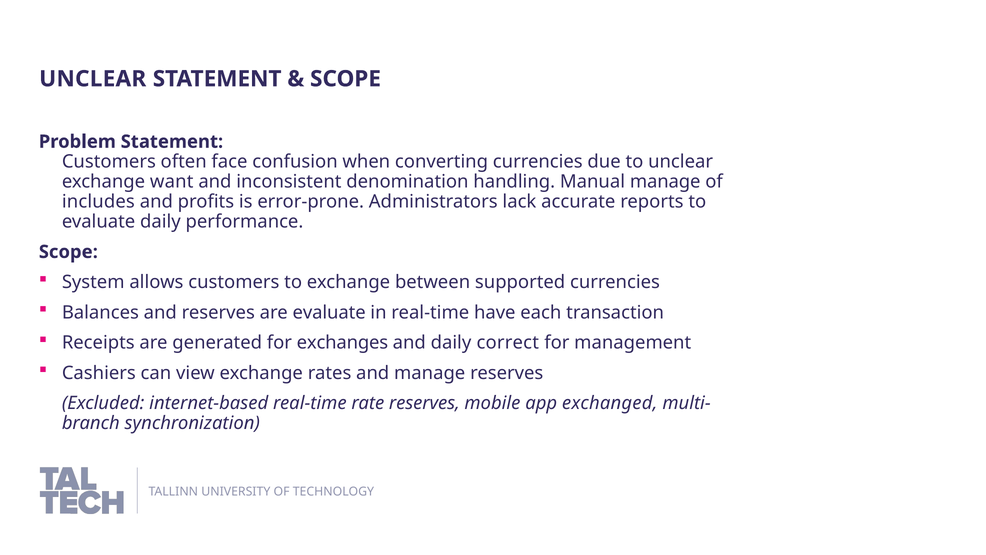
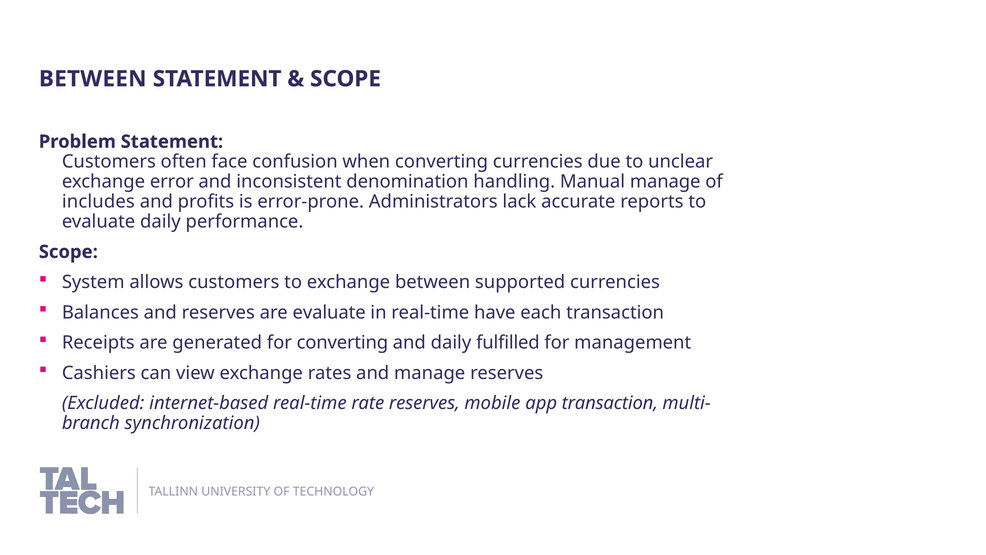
UNCLEAR at (93, 79): UNCLEAR -> BETWEEN
want: want -> error
for exchanges: exchanges -> converting
correct: correct -> fulfilled
app exchanged: exchanged -> transaction
